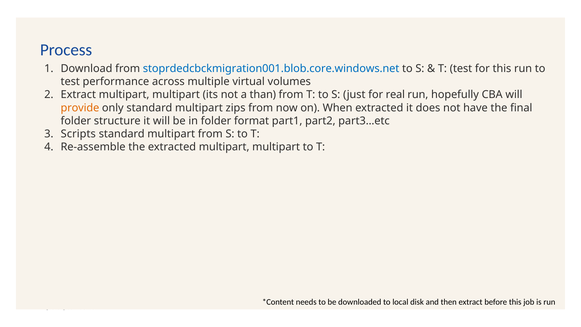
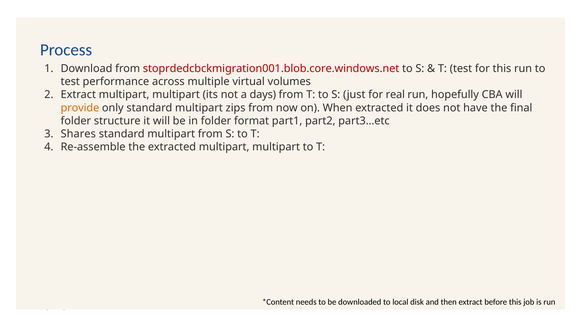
stoprdedcbckmigration001.blob.core.windows.net colour: blue -> red
than: than -> days
Scripts: Scripts -> Shares
